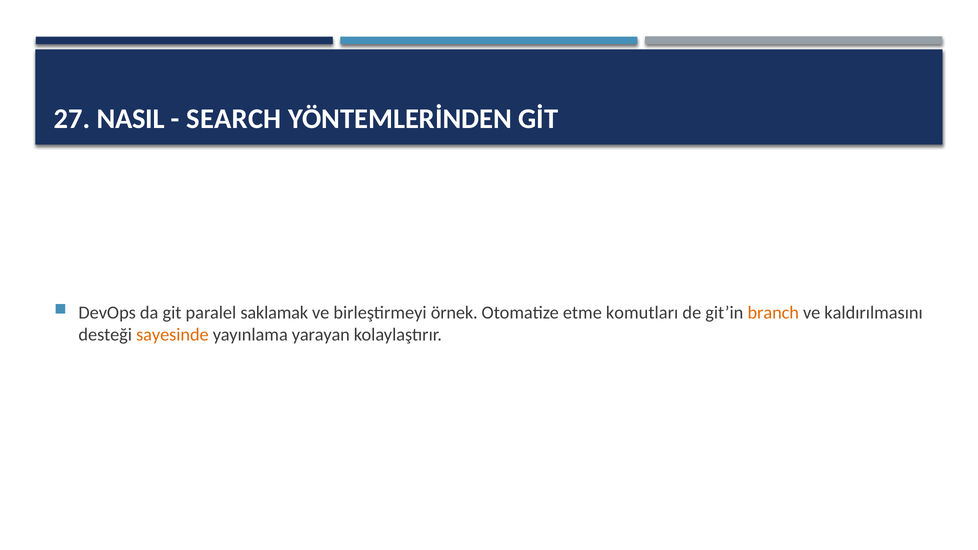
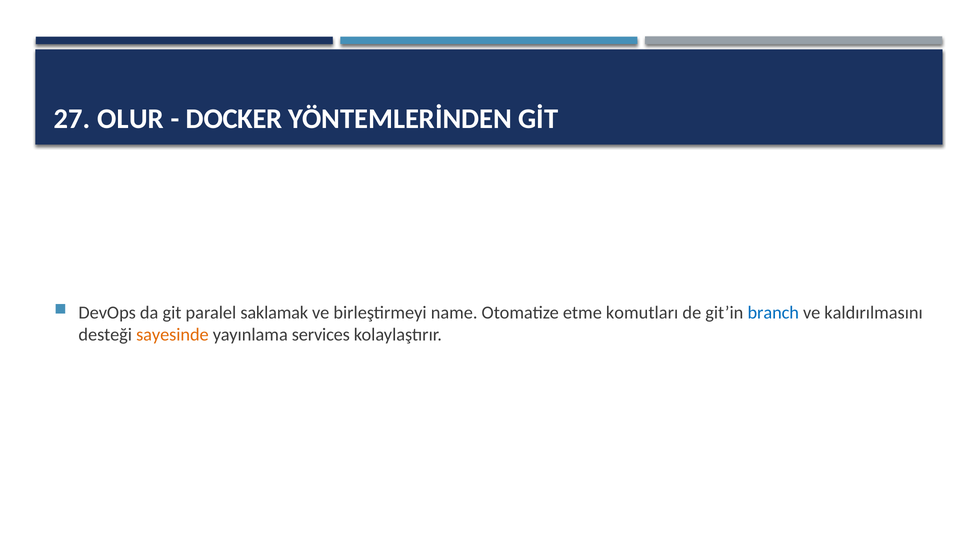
NASIL: NASIL -> OLUR
SEARCH: SEARCH -> DOCKER
örnek: örnek -> name
branch colour: orange -> blue
yarayan: yarayan -> services
